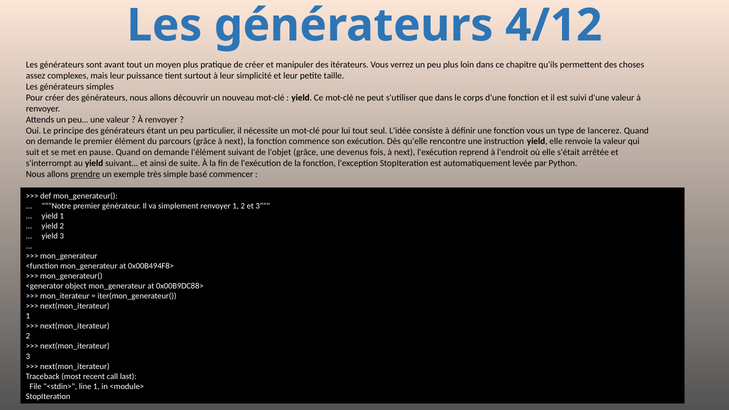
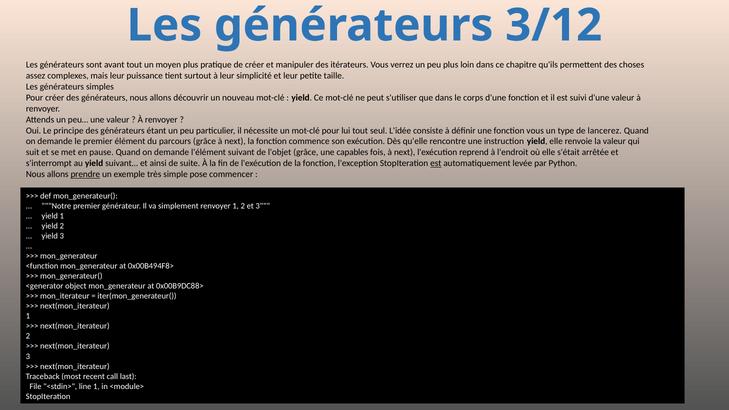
4/12: 4/12 -> 3/12
devenus: devenus -> capables
est at (436, 163) underline: none -> present
basé: basé -> pose
